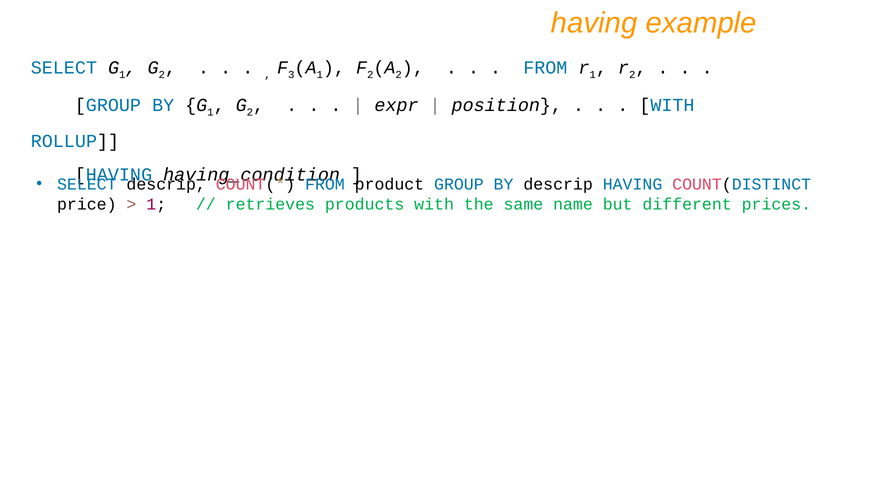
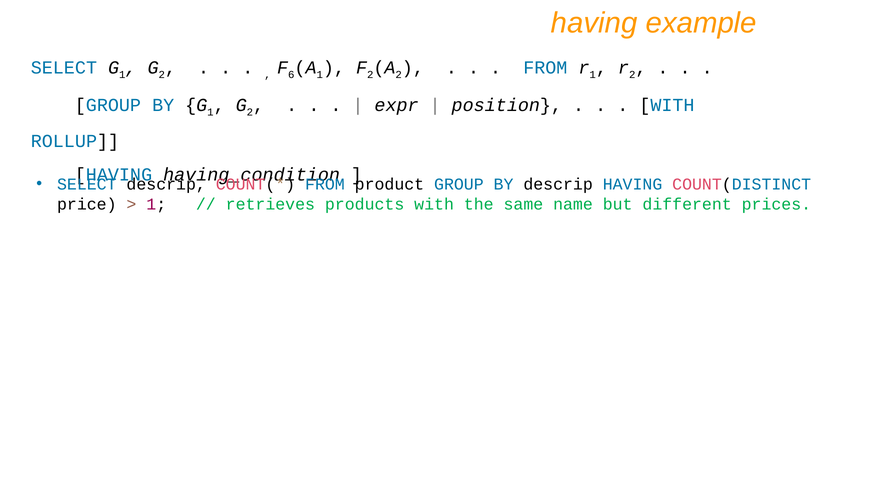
3: 3 -> 6
